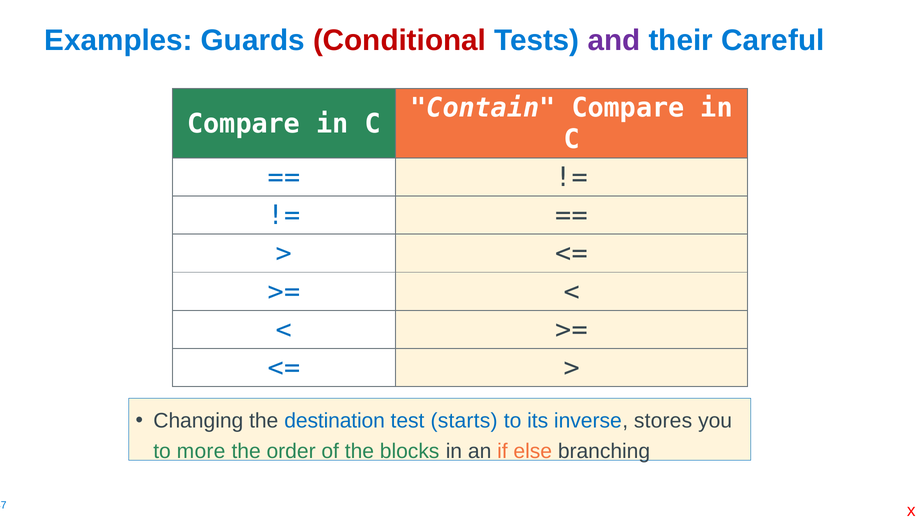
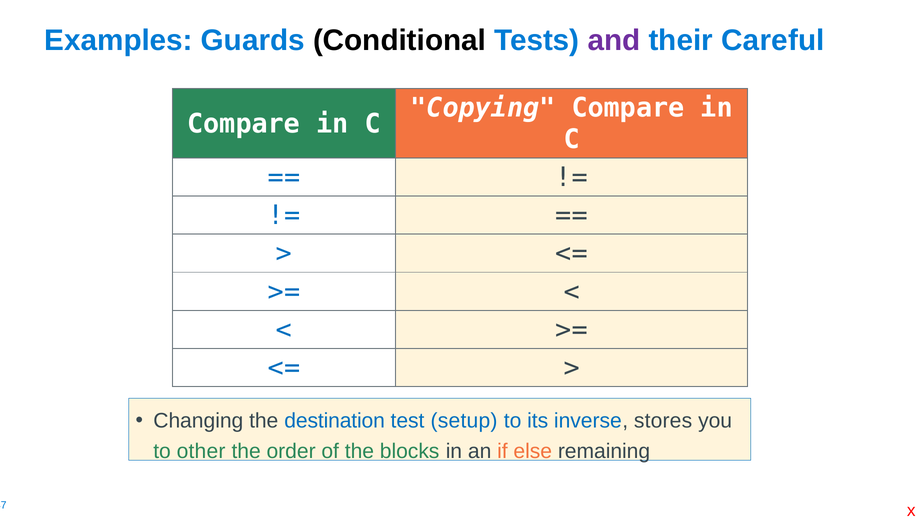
Conditional colour: red -> black
Contain: Contain -> Copying
starts: starts -> setup
more: more -> other
branching: branching -> remaining
